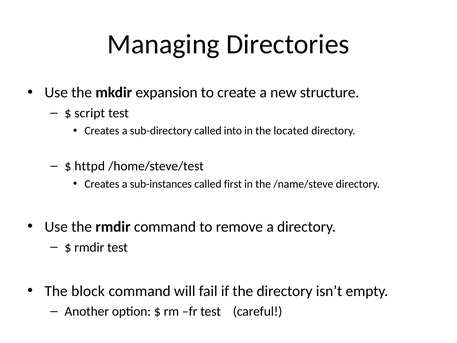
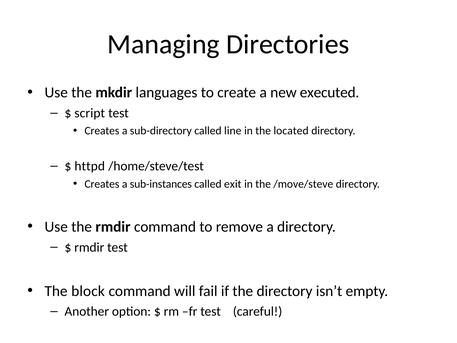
expansion: expansion -> languages
structure: structure -> executed
into: into -> line
first: first -> exit
/name/steve: /name/steve -> /move/steve
